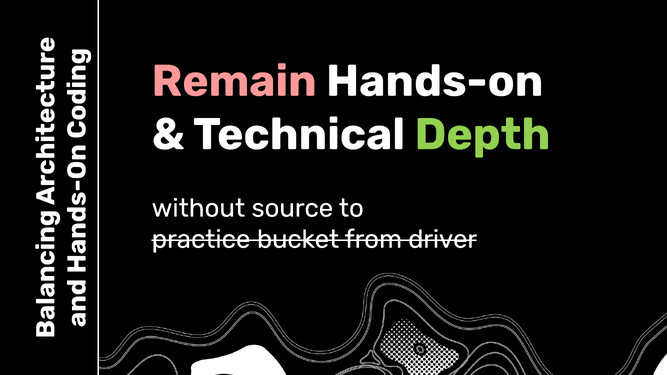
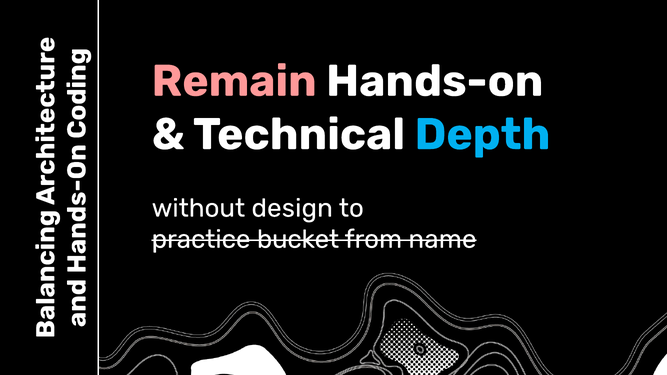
Depth colour: light green -> light blue
source: source -> design
driver: driver -> name
